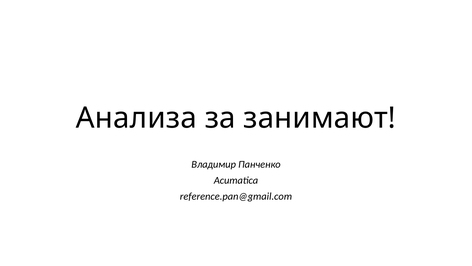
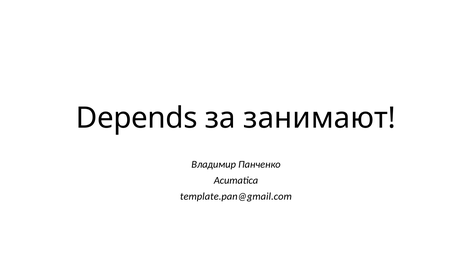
Анализа: Анализа -> Depends
reference.pan@gmail.com: reference.pan@gmail.com -> template.pan@gmail.com
